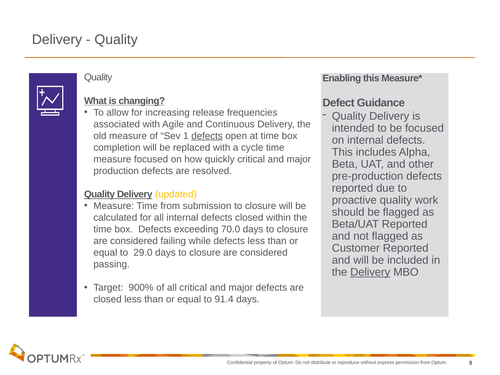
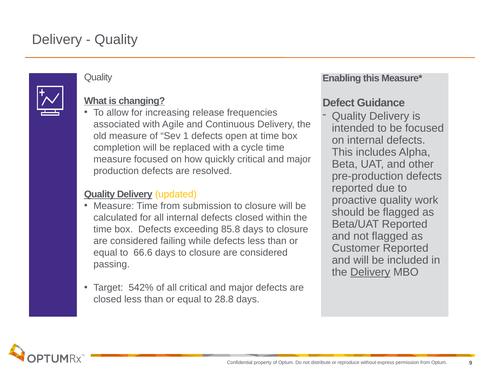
defects at (207, 136) underline: present -> none
70.0: 70.0 -> 85.8
29.0: 29.0 -> 66.6
900%: 900% -> 542%
91.4: 91.4 -> 28.8
